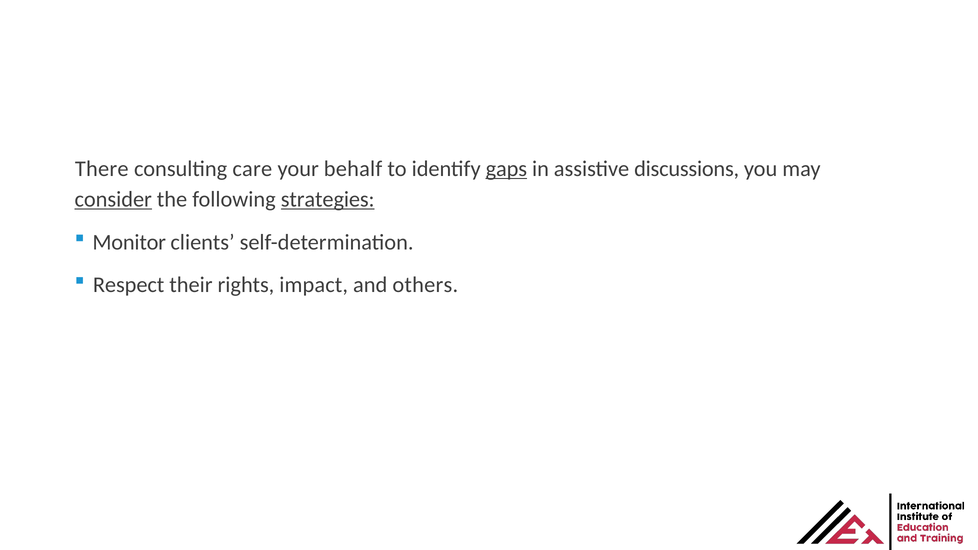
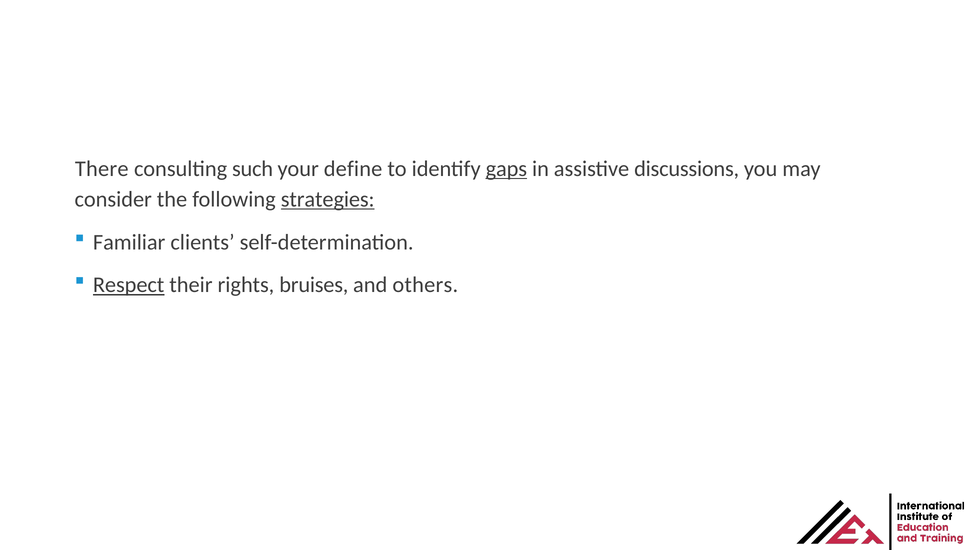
care: care -> such
behalf: behalf -> define
consider underline: present -> none
Monitor: Monitor -> Familiar
Respect underline: none -> present
impact: impact -> bruises
